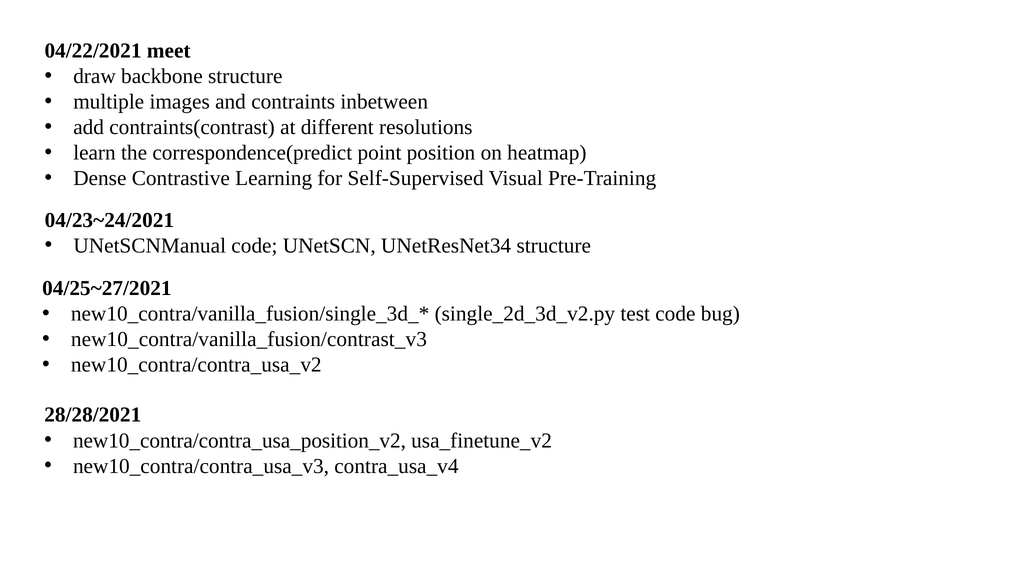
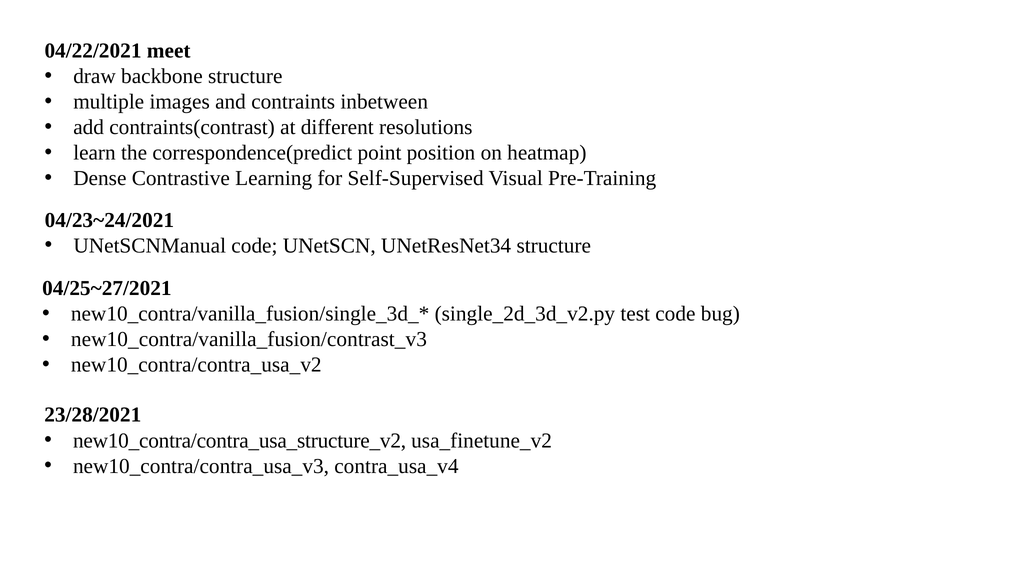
28/28/2021: 28/28/2021 -> 23/28/2021
new10_contra/contra_usa_position_v2: new10_contra/contra_usa_position_v2 -> new10_contra/contra_usa_structure_v2
